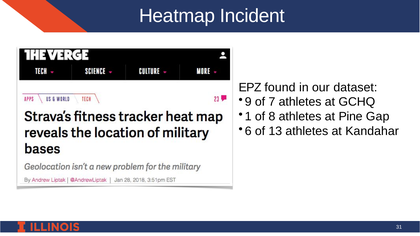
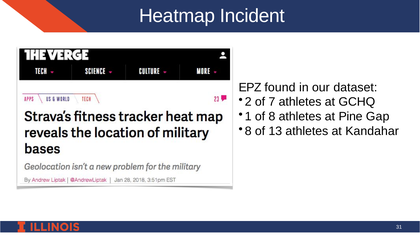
9: 9 -> 2
6 at (248, 131): 6 -> 8
